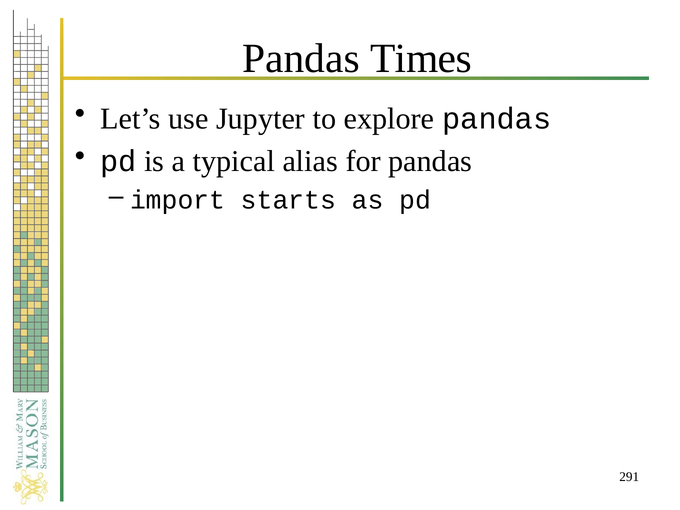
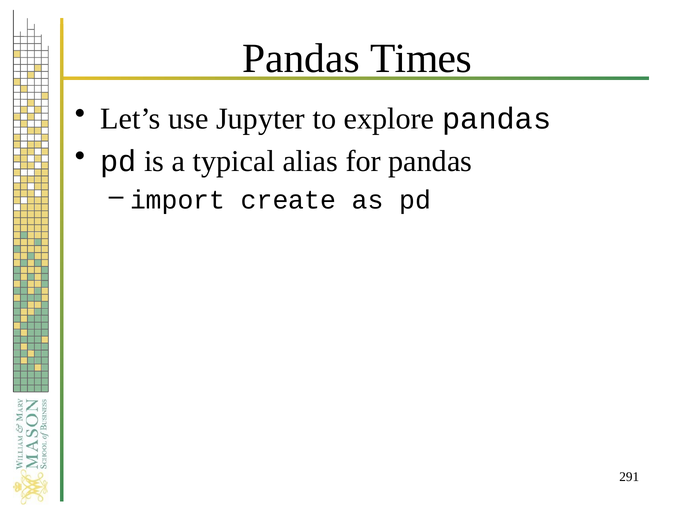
starts: starts -> create
